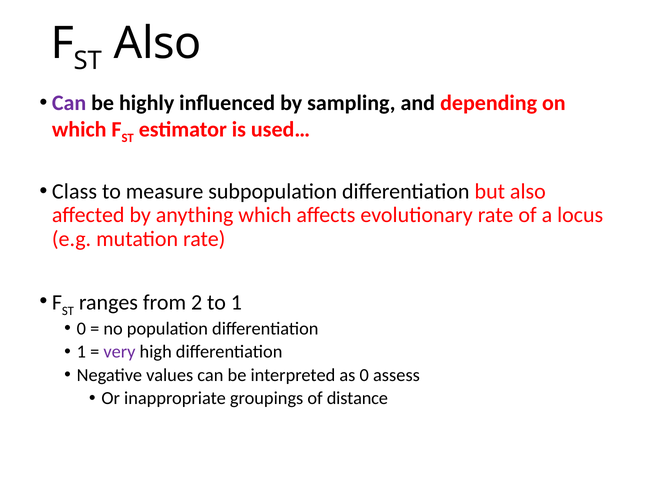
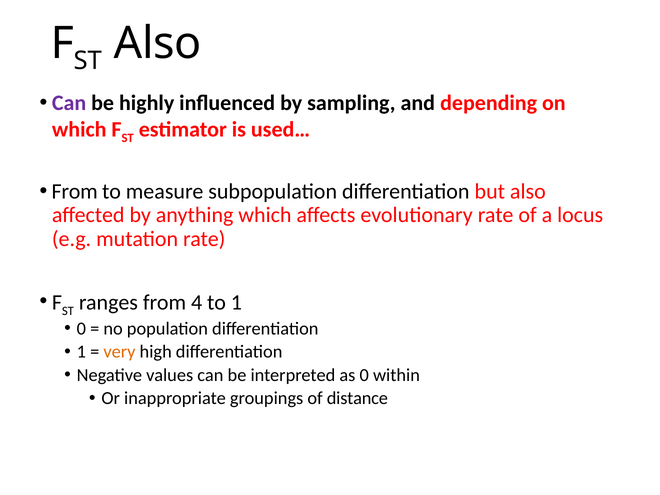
Class at (75, 191): Class -> From
2: 2 -> 4
very colour: purple -> orange
assess: assess -> within
